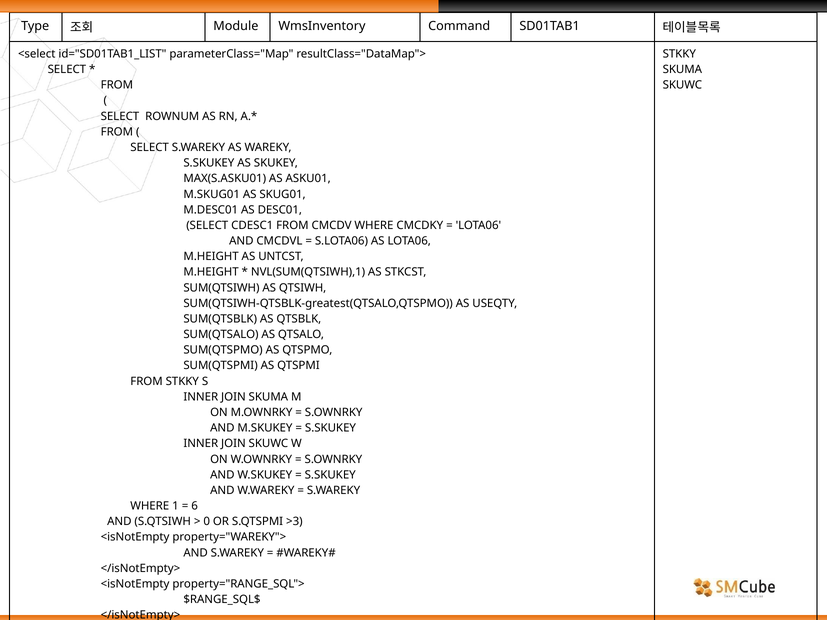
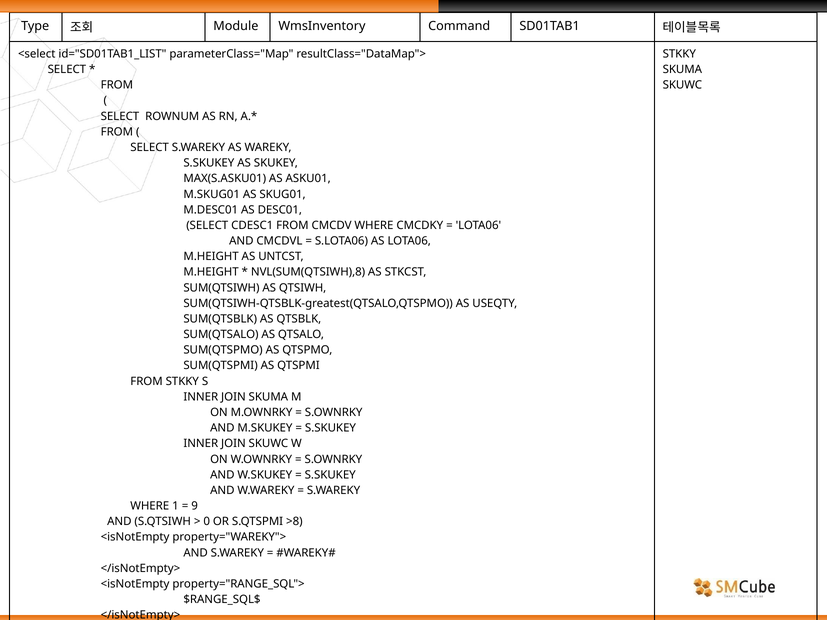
NVL(SUM(QTSIWH),1: NVL(SUM(QTSIWH),1 -> NVL(SUM(QTSIWH),8
6: 6 -> 9
>3: >3 -> >8
